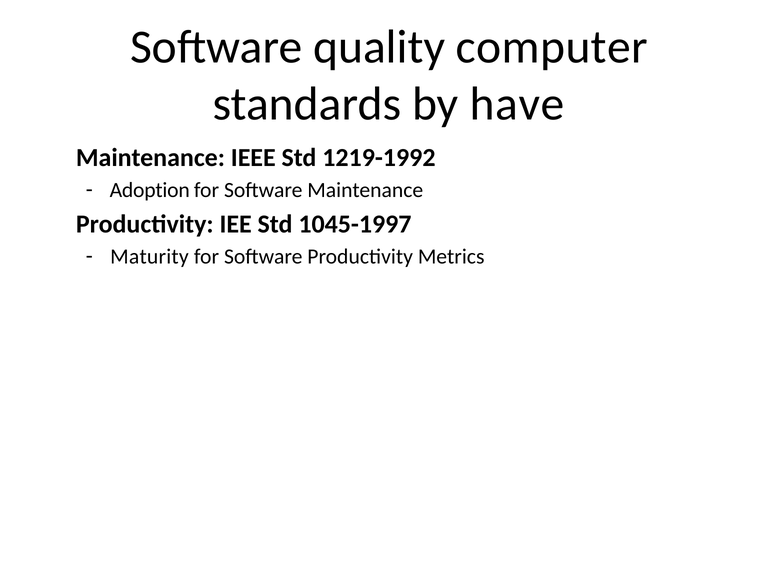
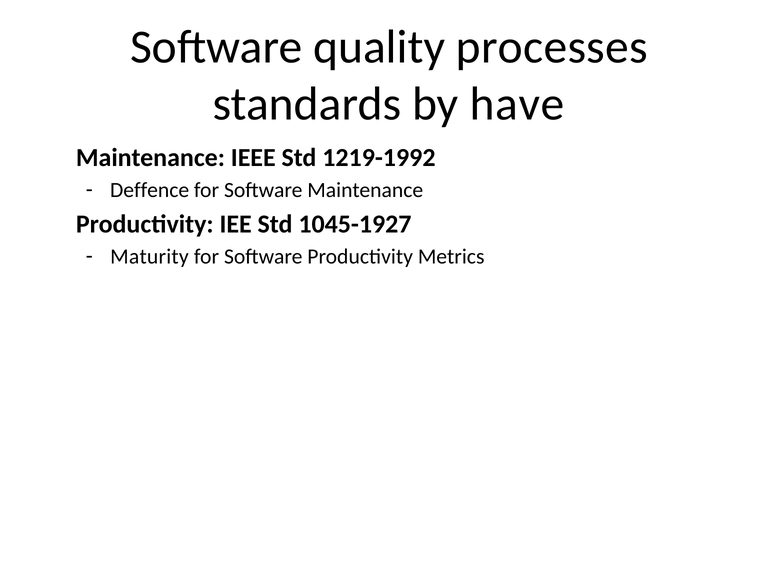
computer: computer -> processes
Adoption: Adoption -> Deffence
1045-1997: 1045-1997 -> 1045-1927
